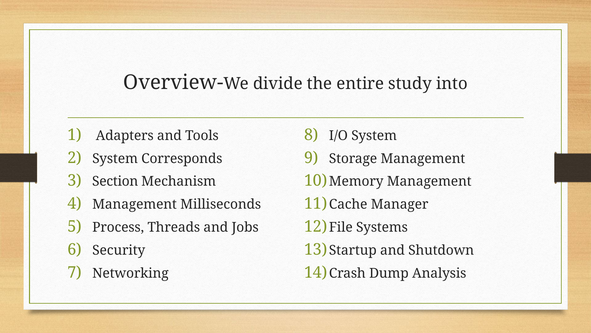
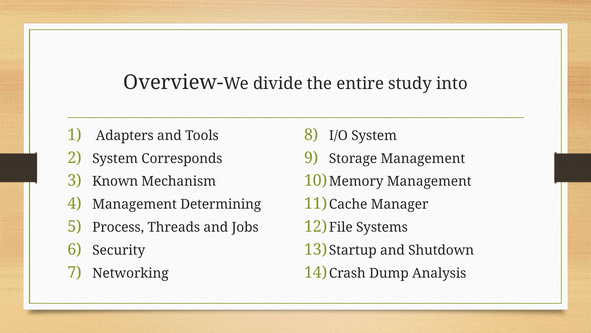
Section: Section -> Known
Milliseconds: Milliseconds -> Determining
